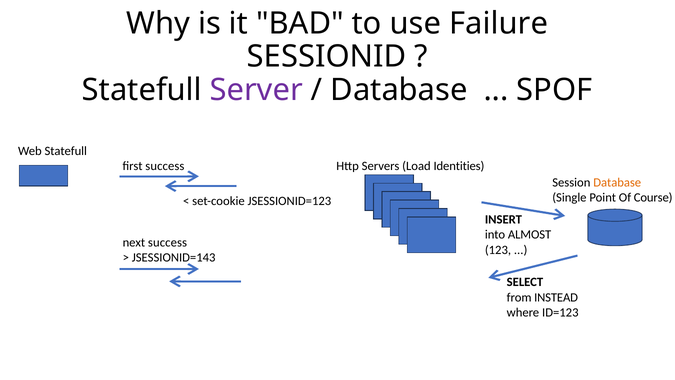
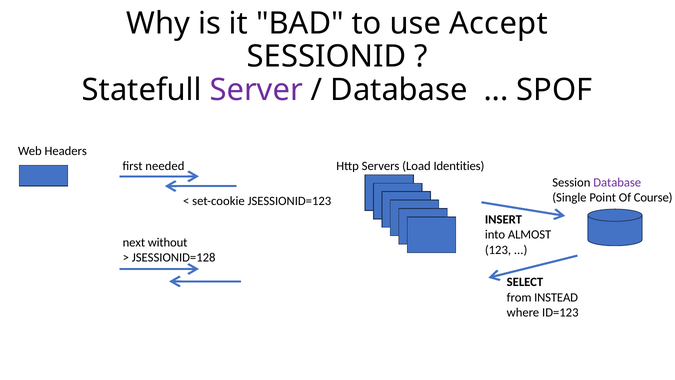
Failure: Failure -> Accept
Web Statefull: Statefull -> Headers
first success: success -> needed
Database at (617, 182) colour: orange -> purple
next success: success -> without
JSESSIONID=143: JSESSIONID=143 -> JSESSIONID=128
